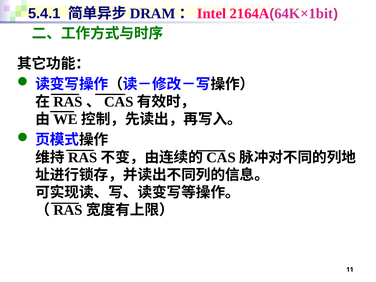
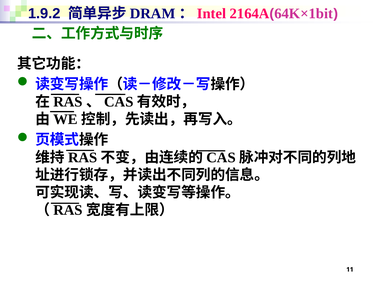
5.4.1: 5.4.1 -> 1.9.2
